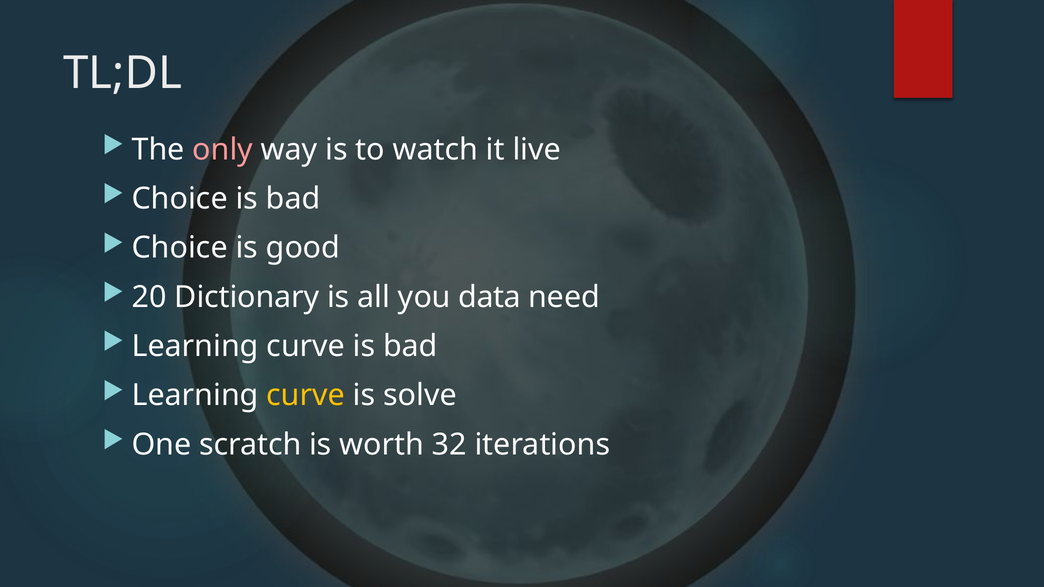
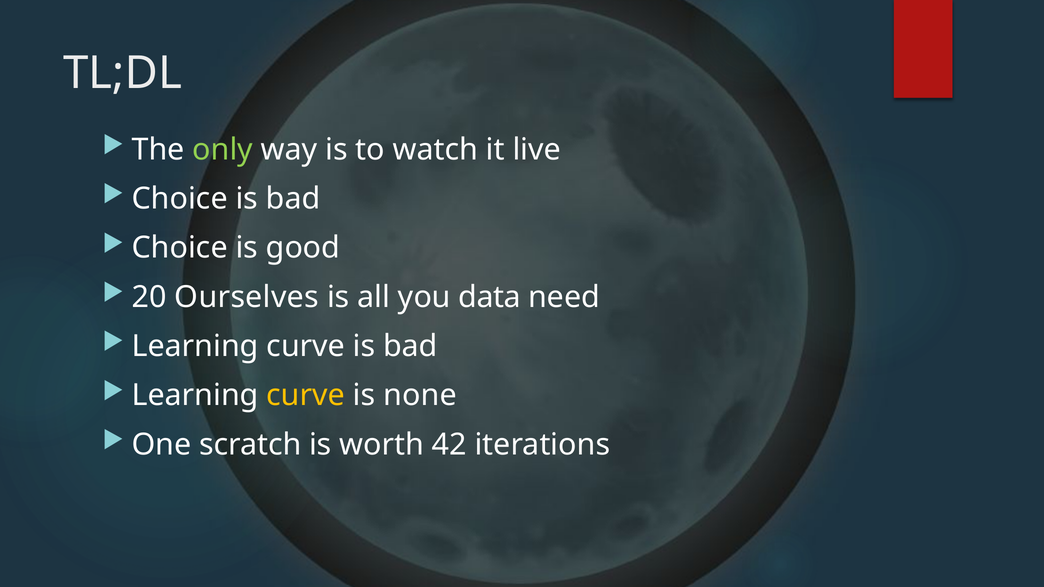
only colour: pink -> light green
Dictionary: Dictionary -> Ourselves
solve: solve -> none
32: 32 -> 42
